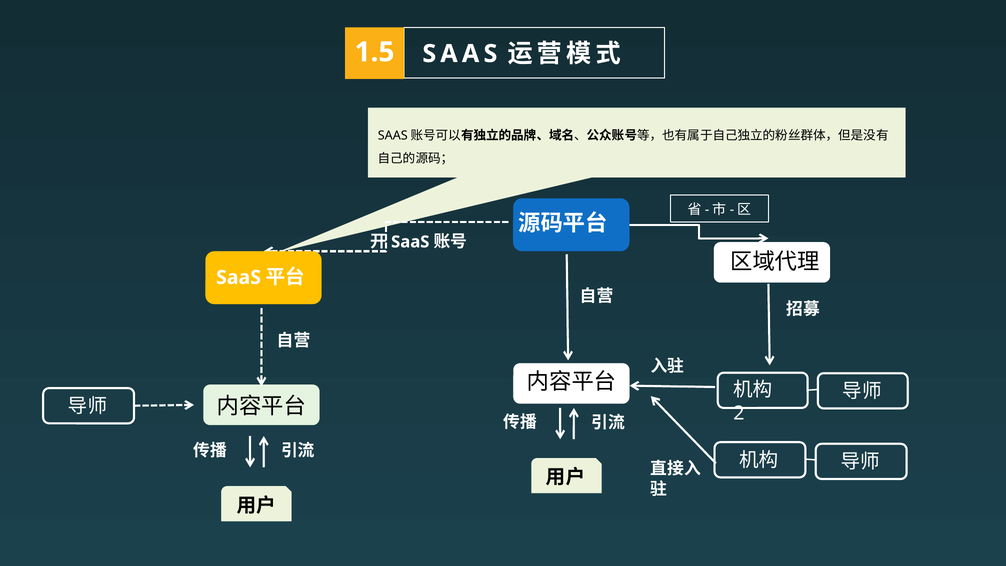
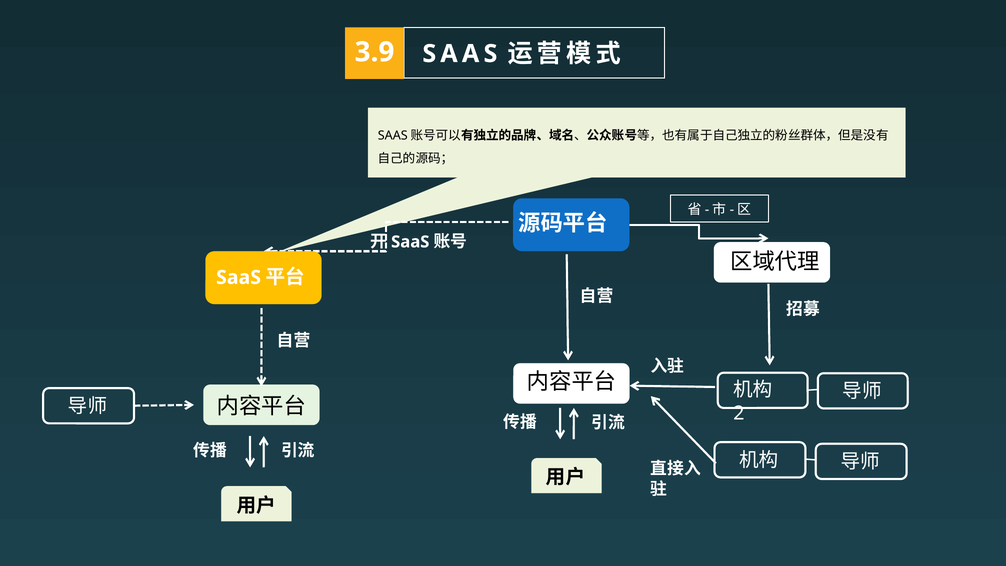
1.5: 1.5 -> 3.9
